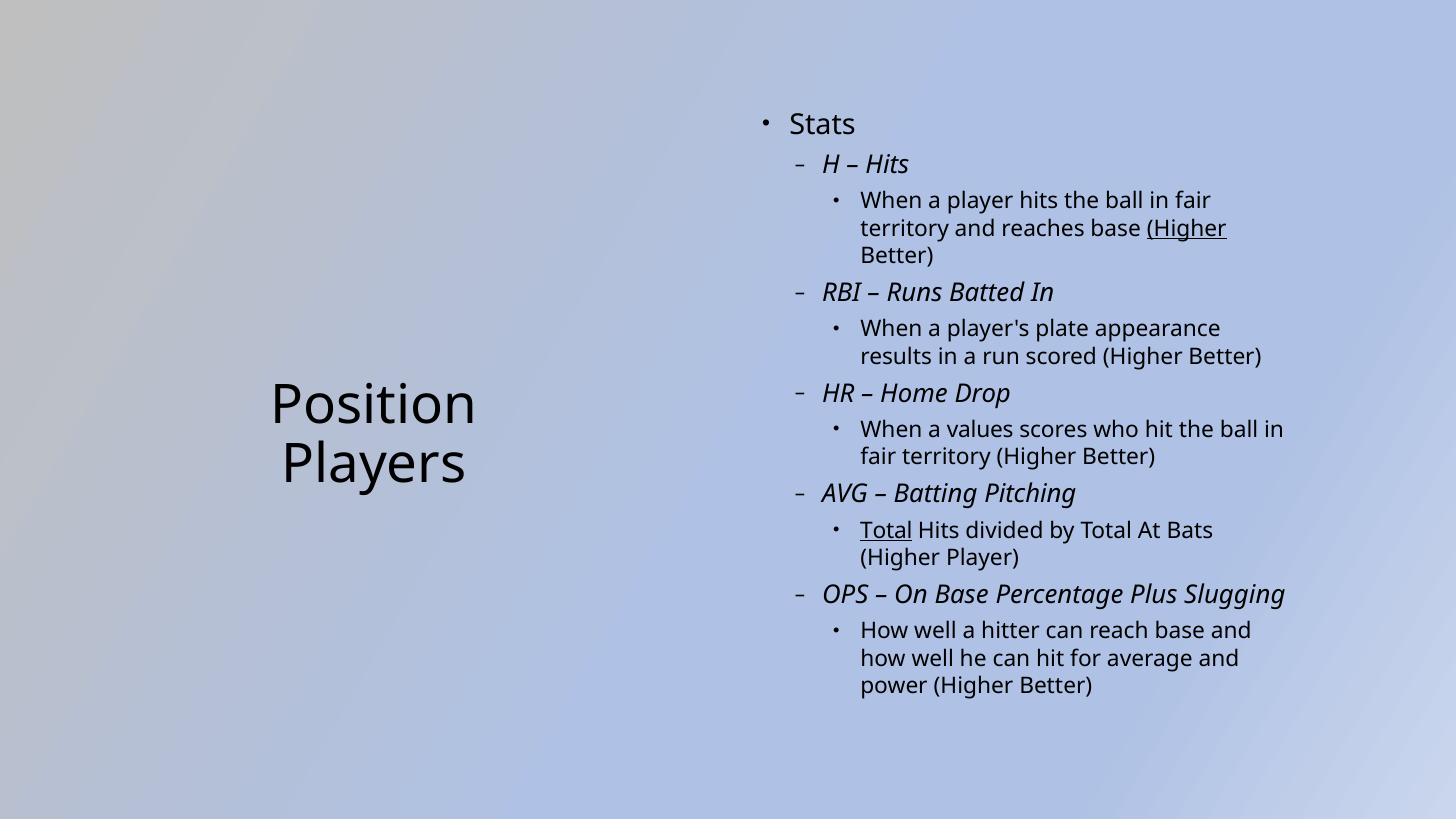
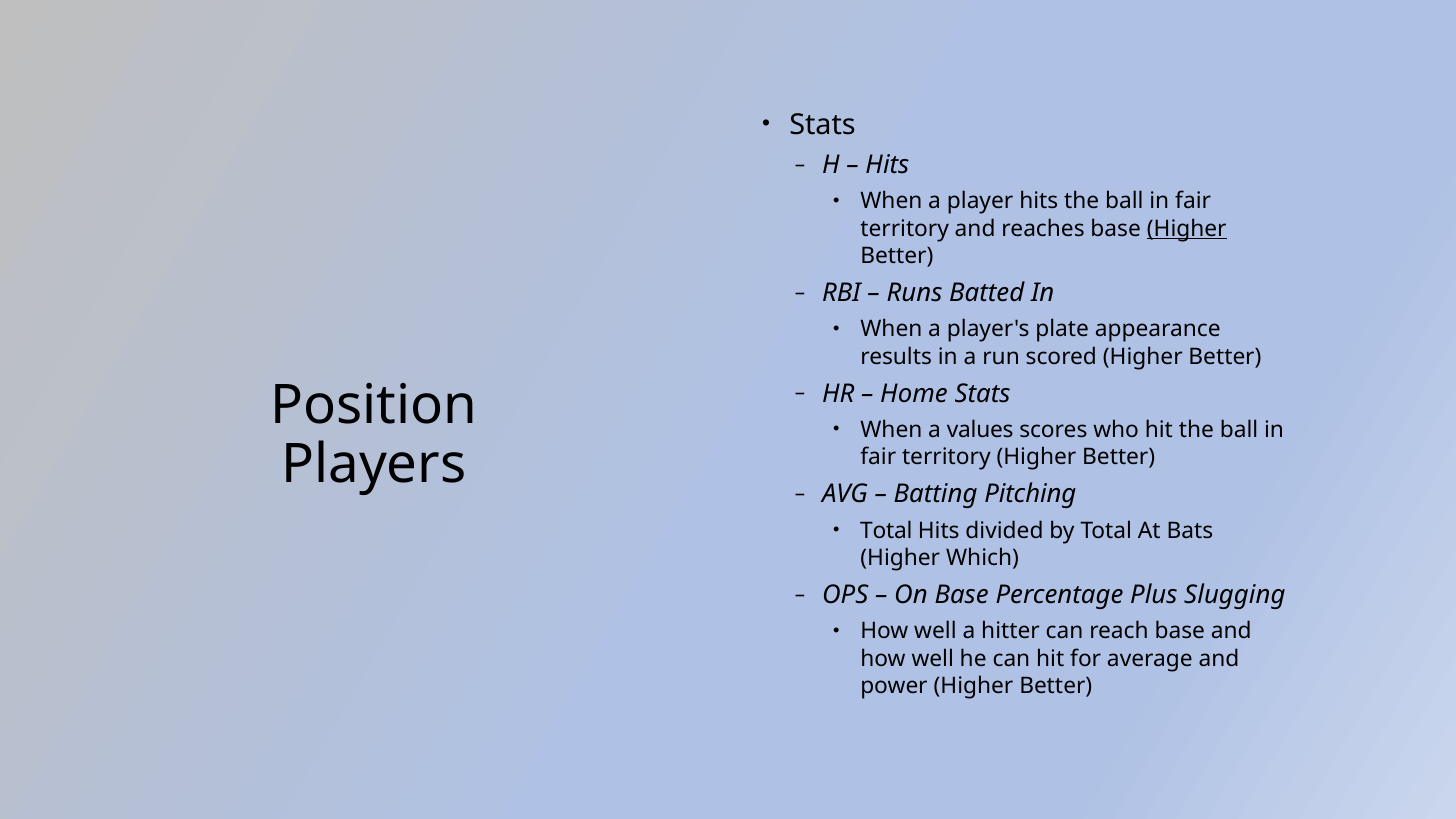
Home Drop: Drop -> Stats
Total at (886, 531) underline: present -> none
Higher Player: Player -> Which
